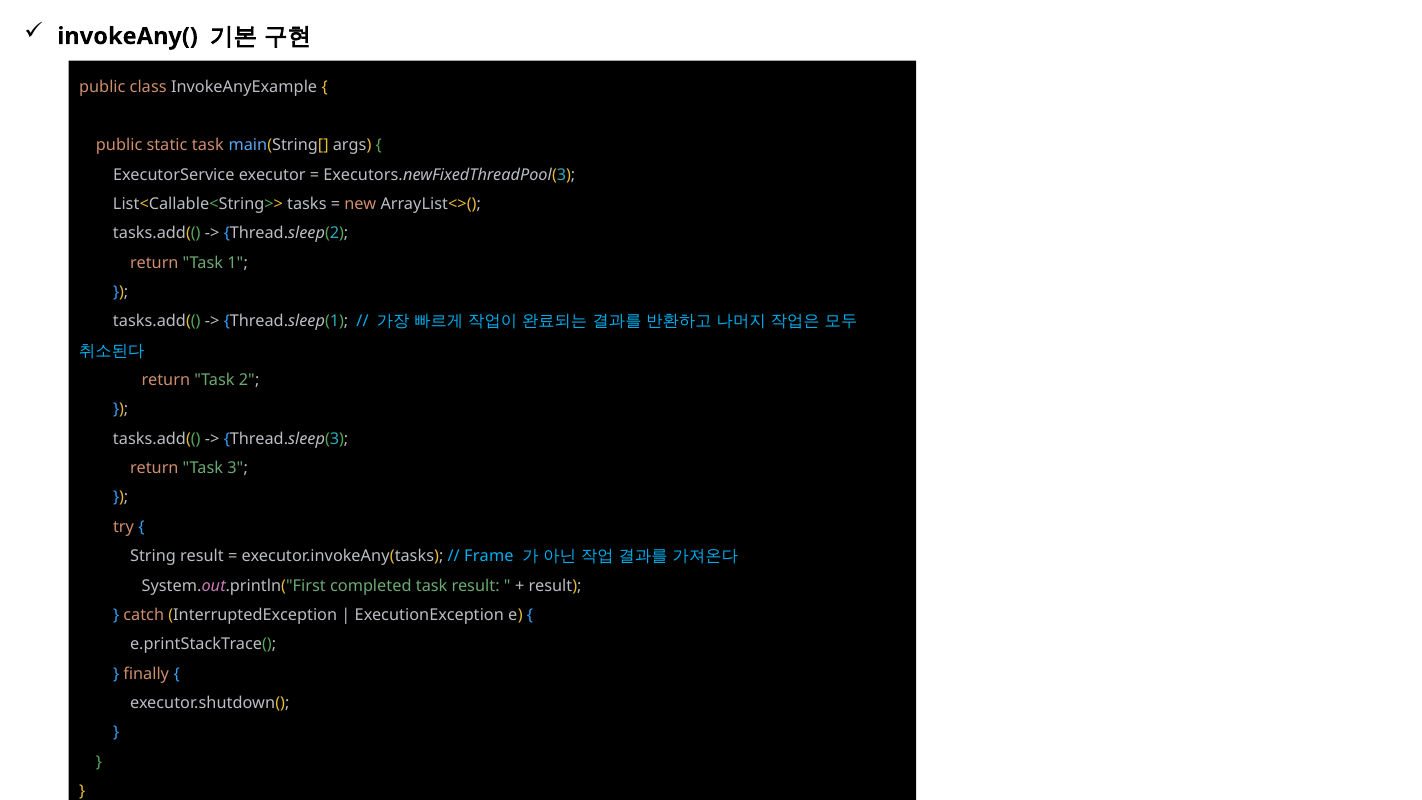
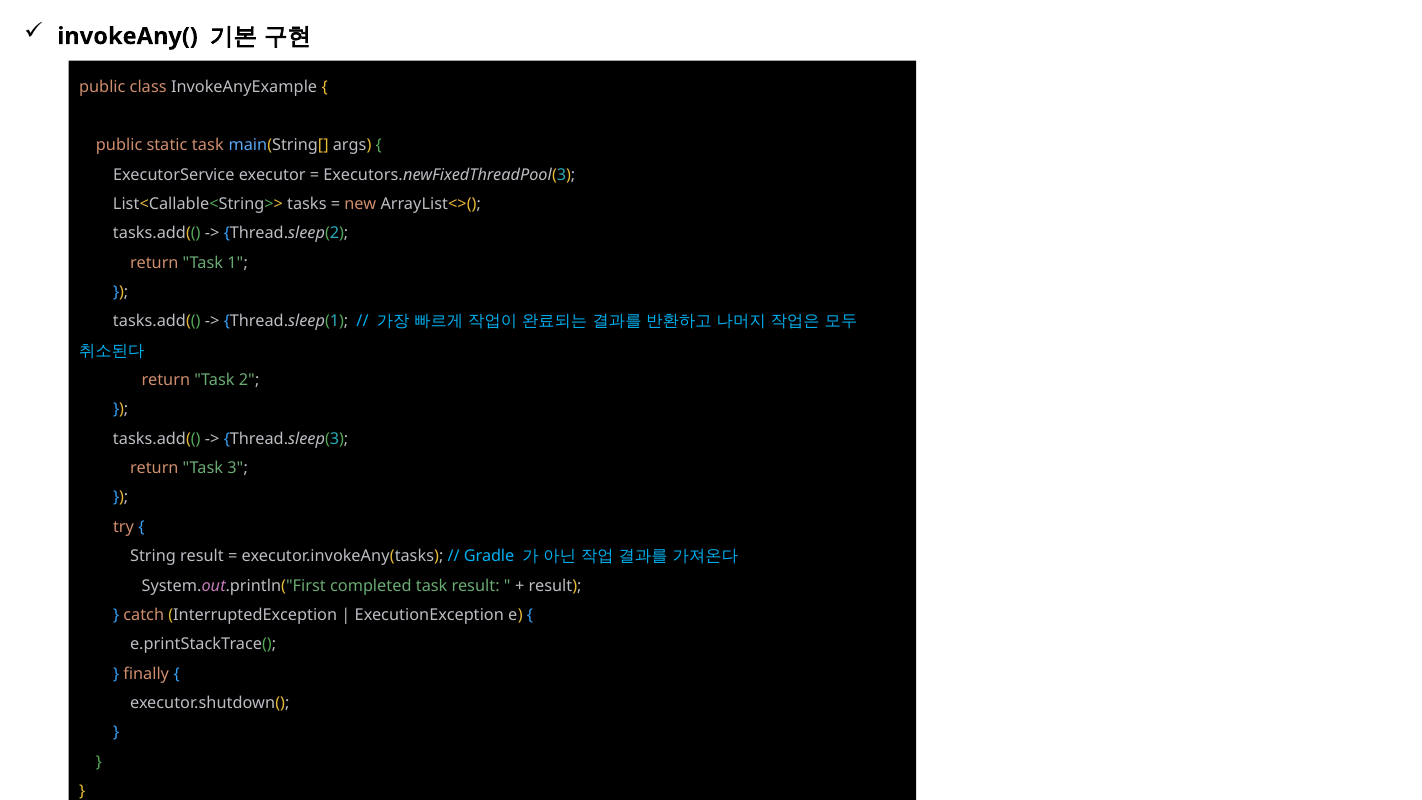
Frame: Frame -> Gradle
